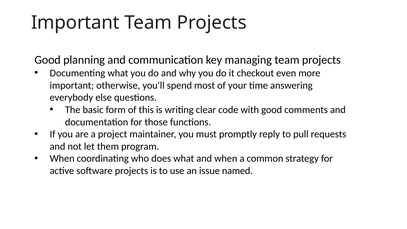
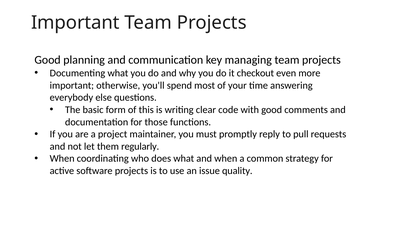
program: program -> regularly
named: named -> quality
